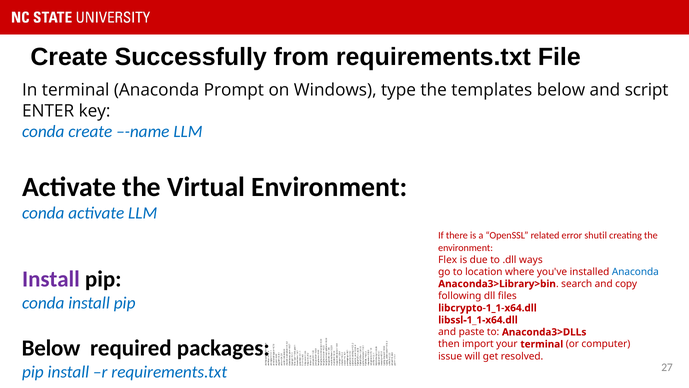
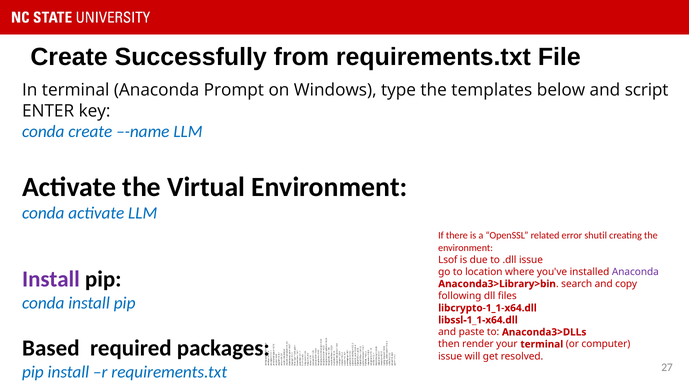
Flex: Flex -> Lsof
.dll ways: ways -> issue
Anaconda at (635, 272) colour: blue -> purple
Below at (51, 348): Below -> Based
import: import -> render
